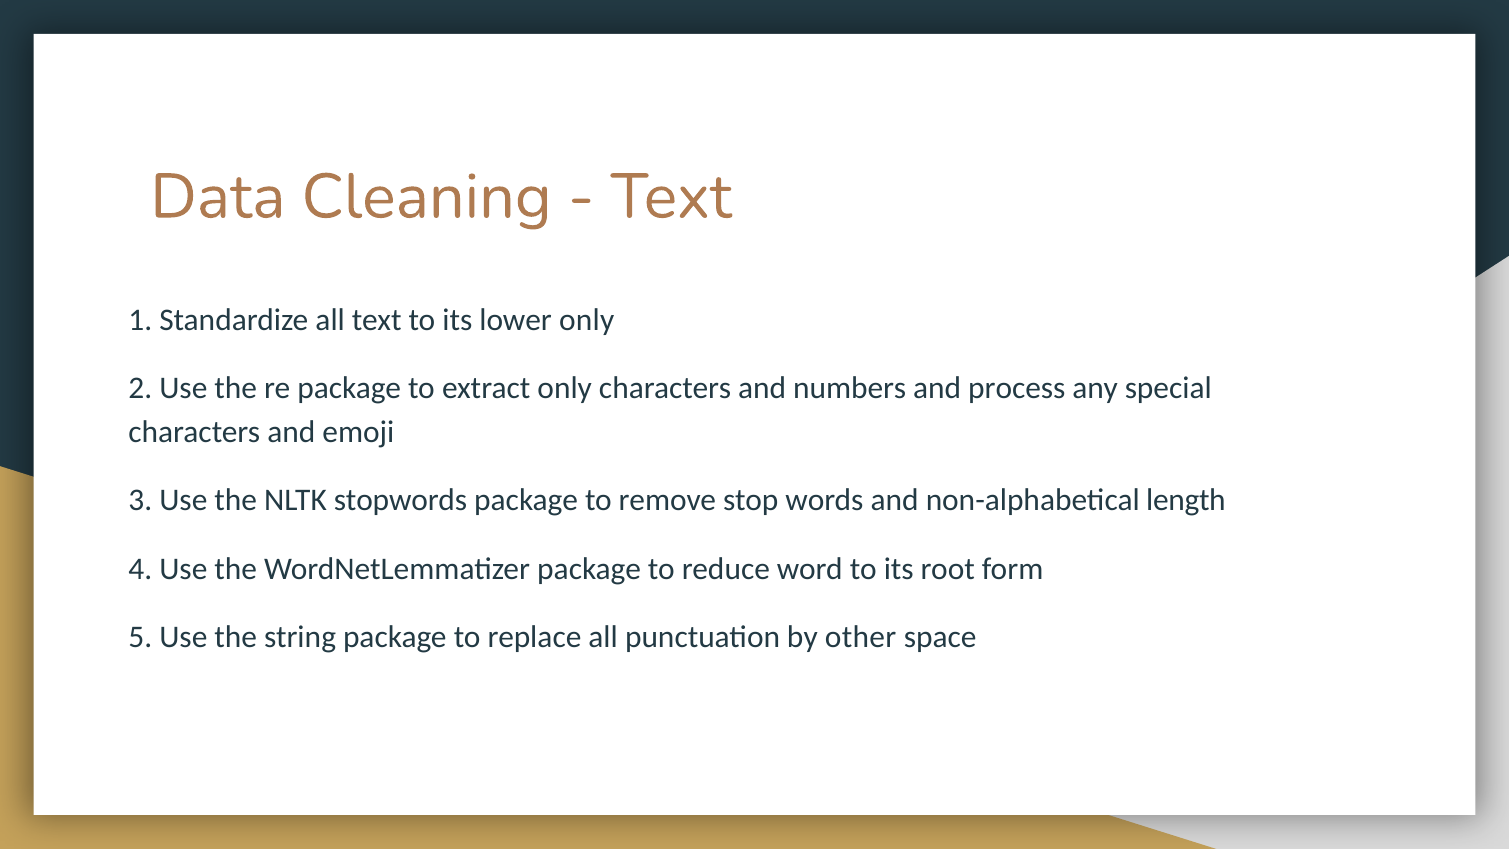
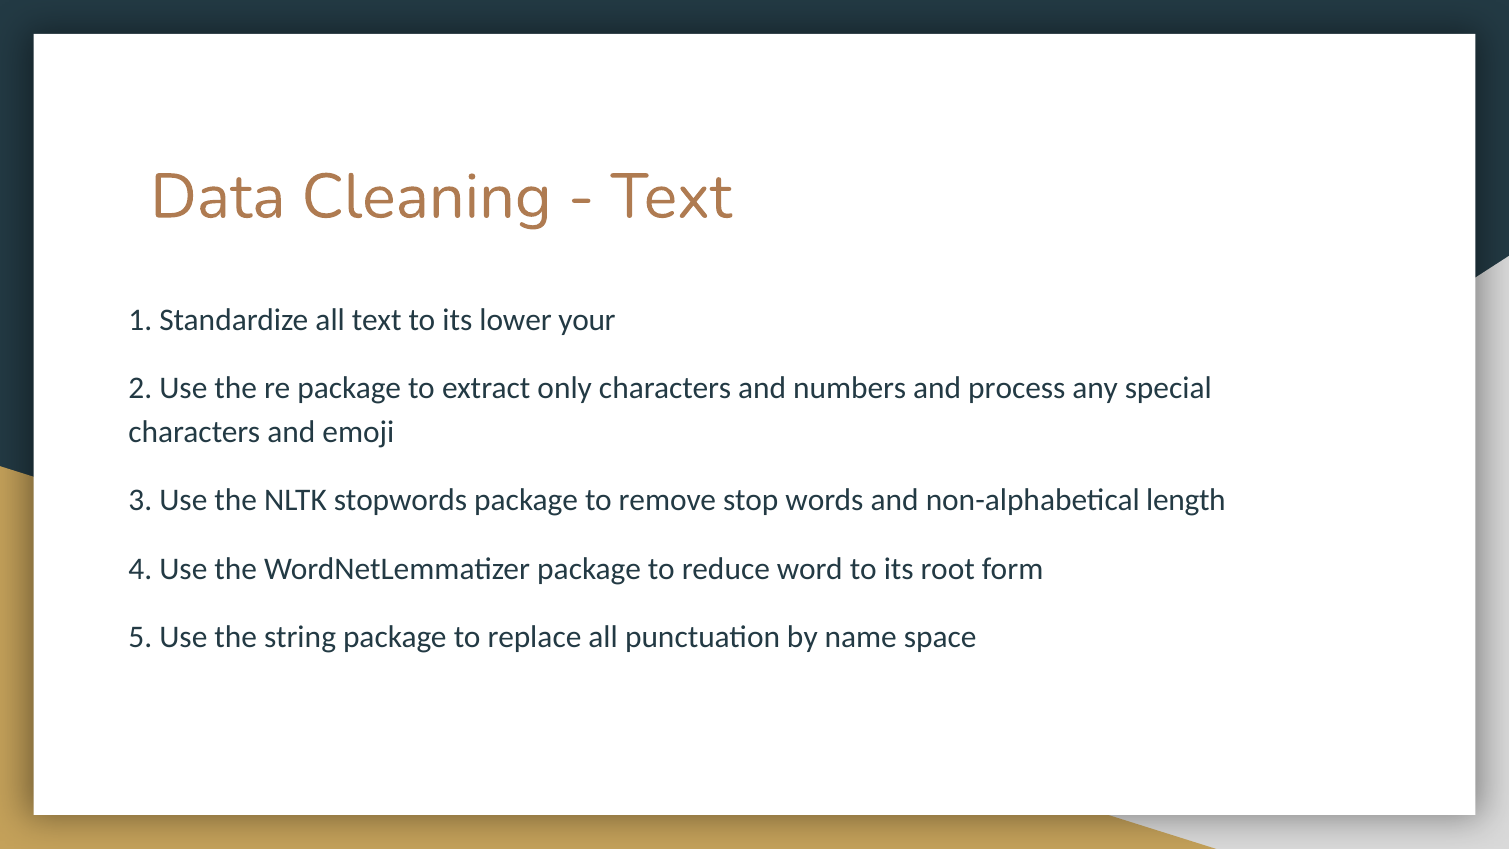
lower only: only -> your
other: other -> name
